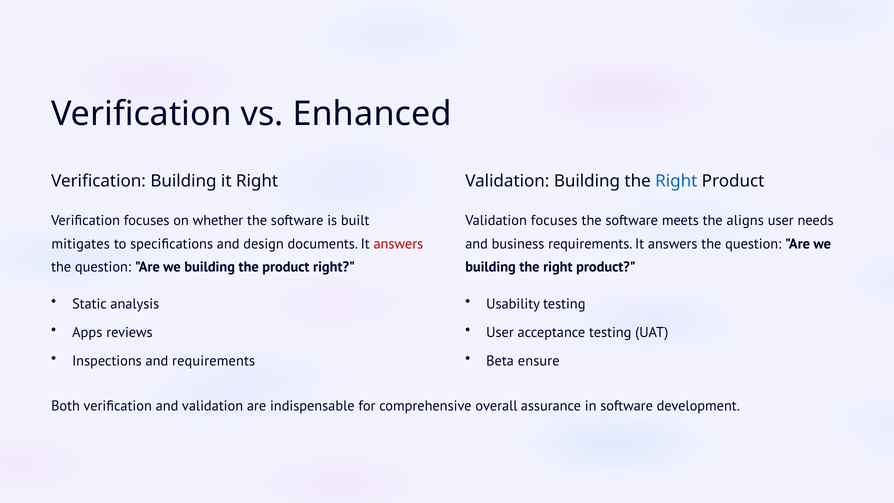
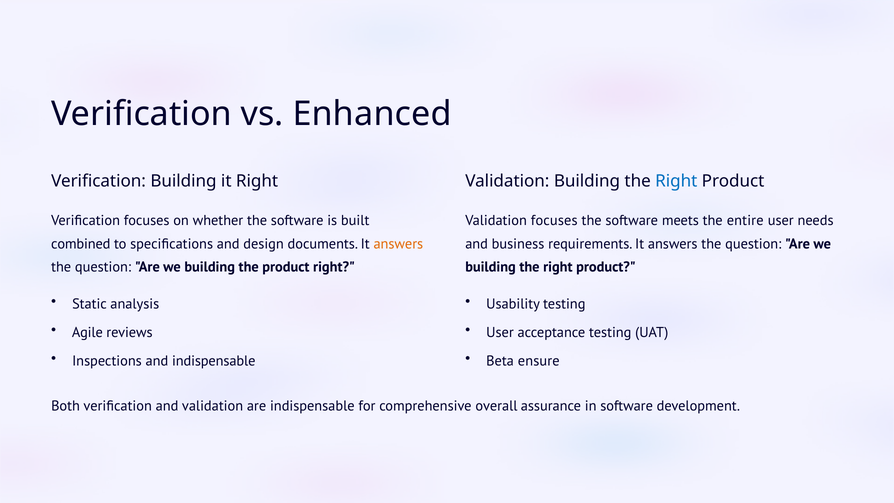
aligns: aligns -> entire
mitigates: mitigates -> combined
answers at (398, 244) colour: red -> orange
Apps: Apps -> Agile
and requirements: requirements -> indispensable
